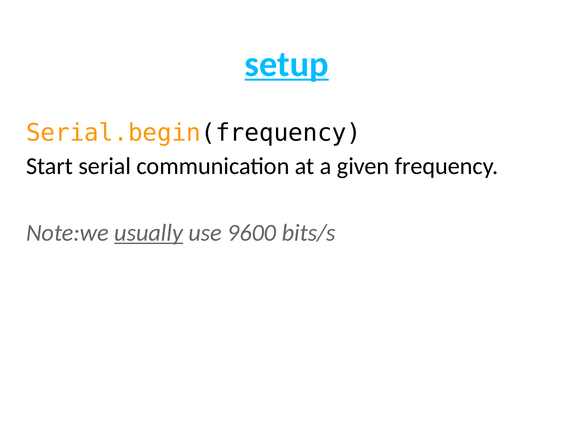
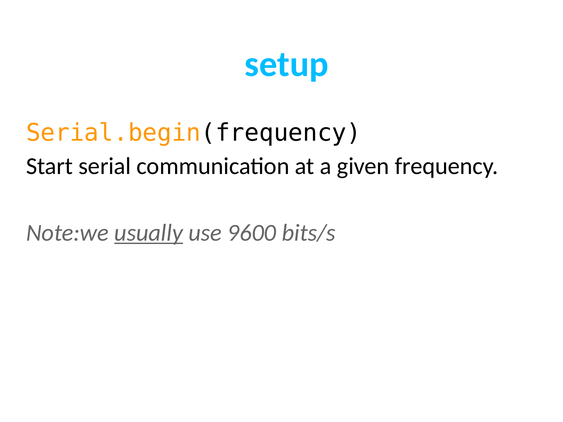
setup underline: present -> none
